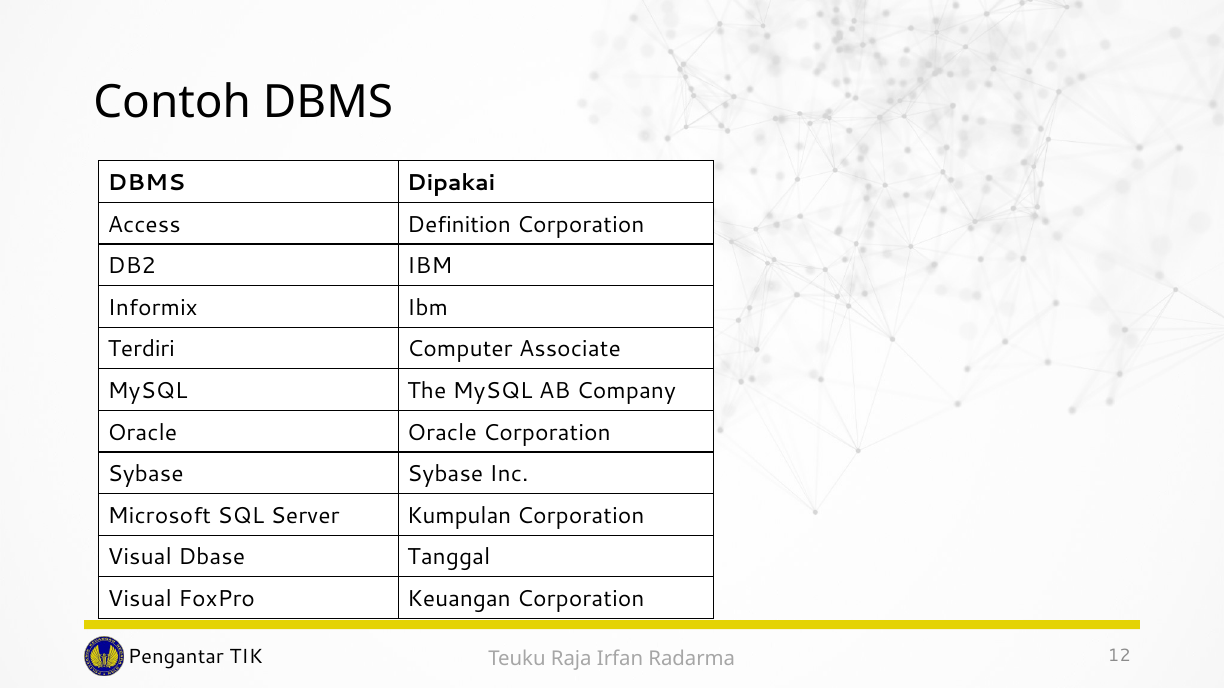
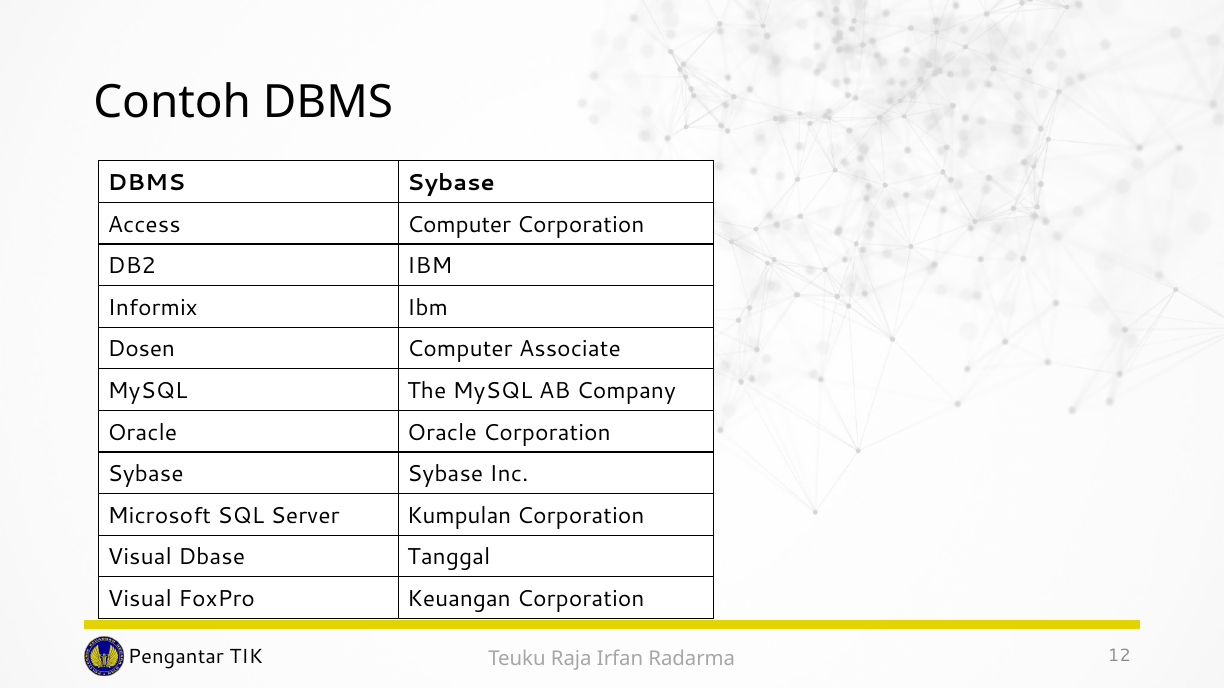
DBMS Dipakai: Dipakai -> Sybase
Access Definition: Definition -> Computer
Terdiri: Terdiri -> Dosen
